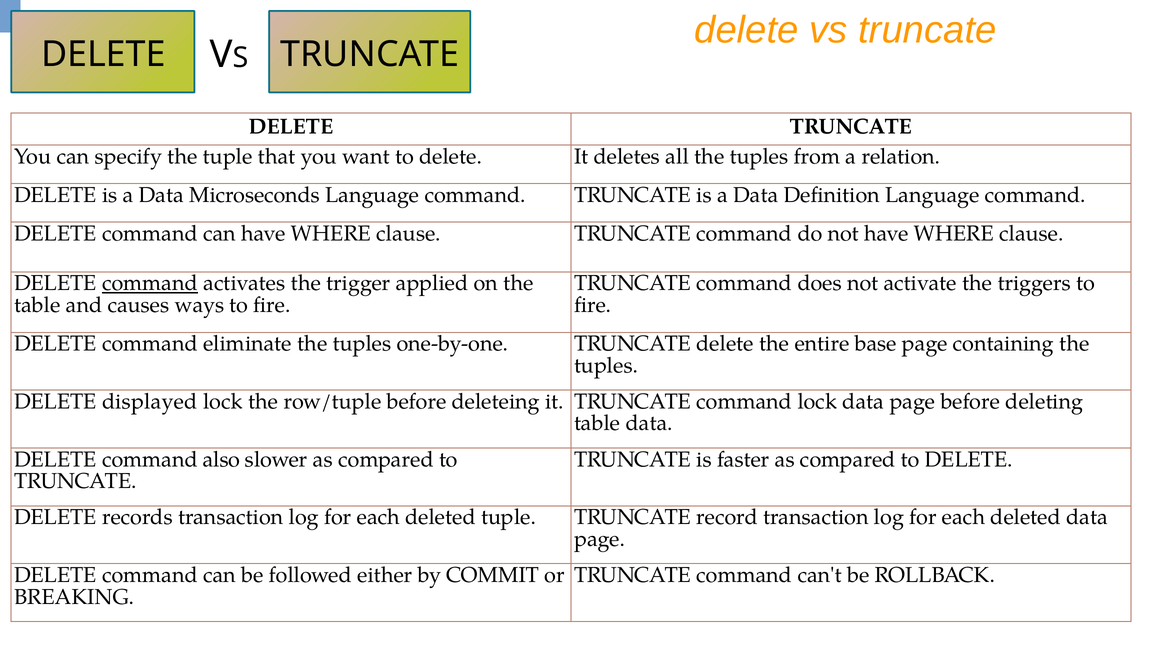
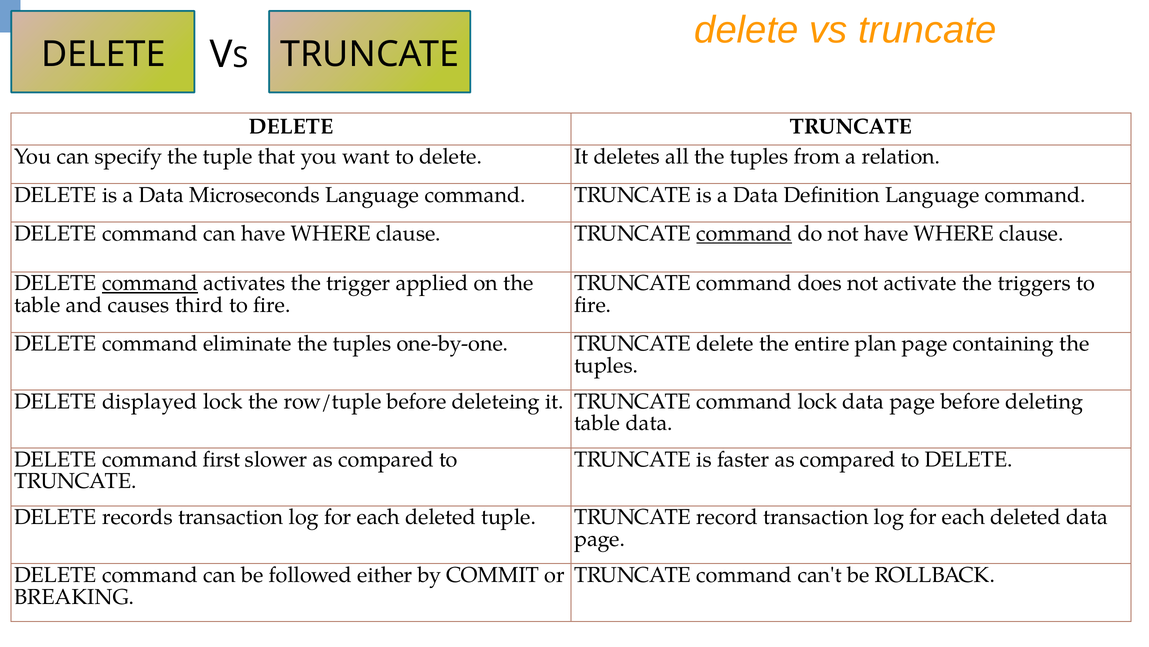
command at (744, 234) underline: none -> present
ways: ways -> third
base: base -> plan
also: also -> first
